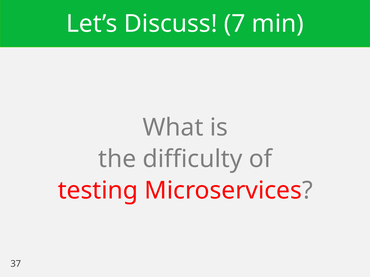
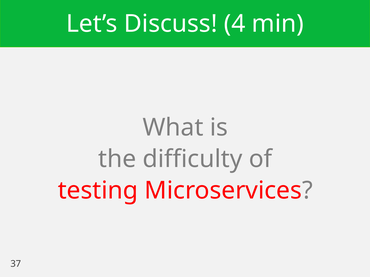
7: 7 -> 4
